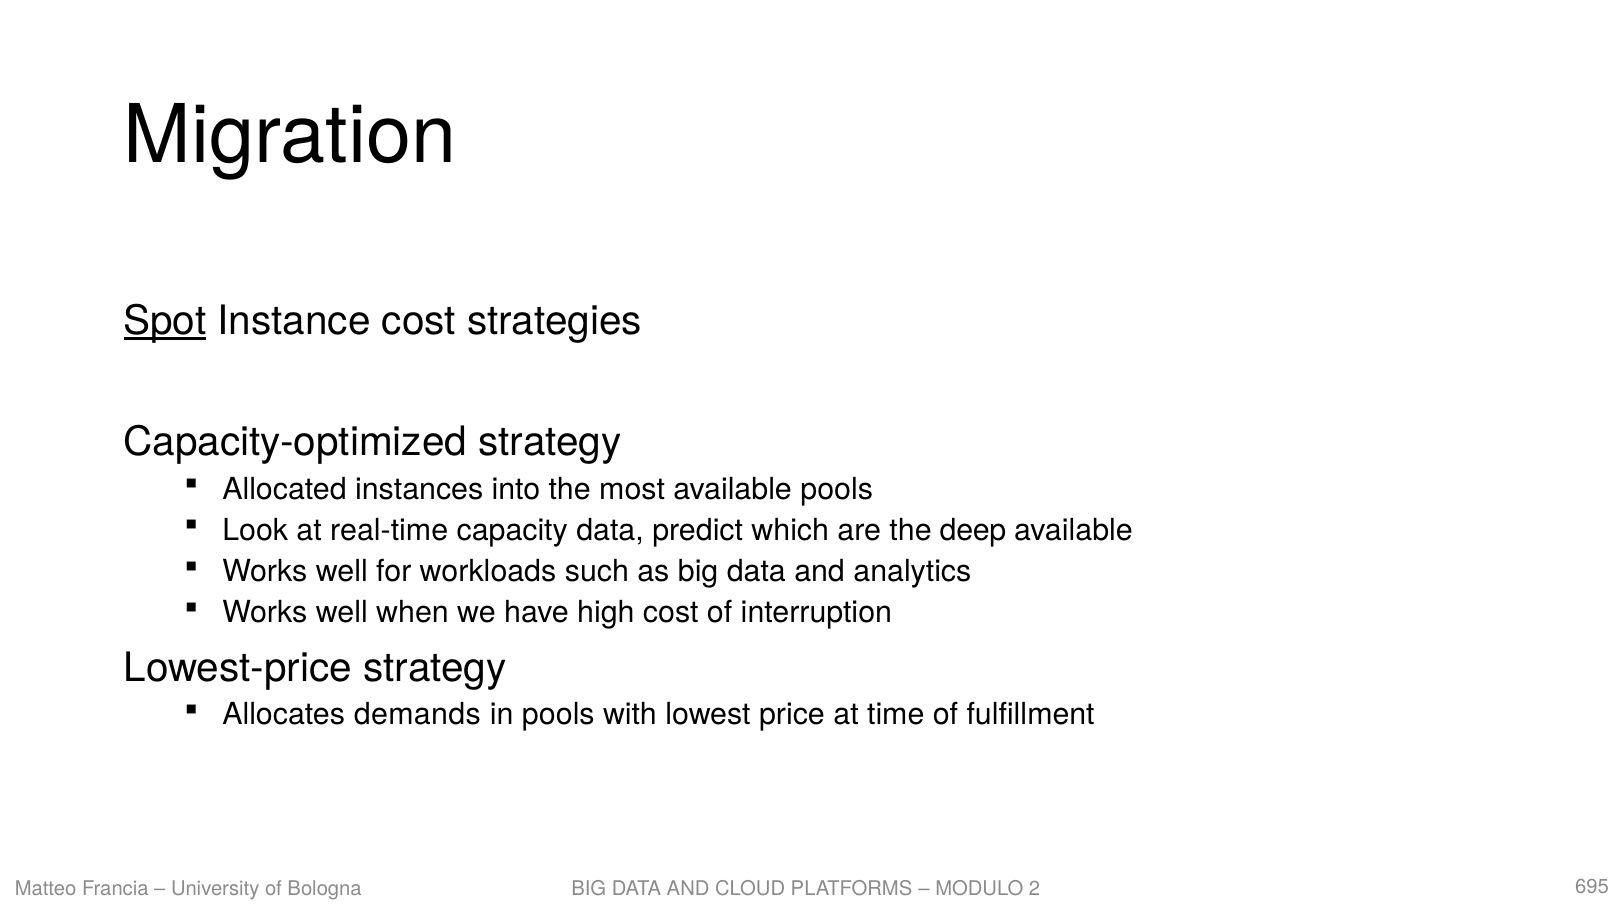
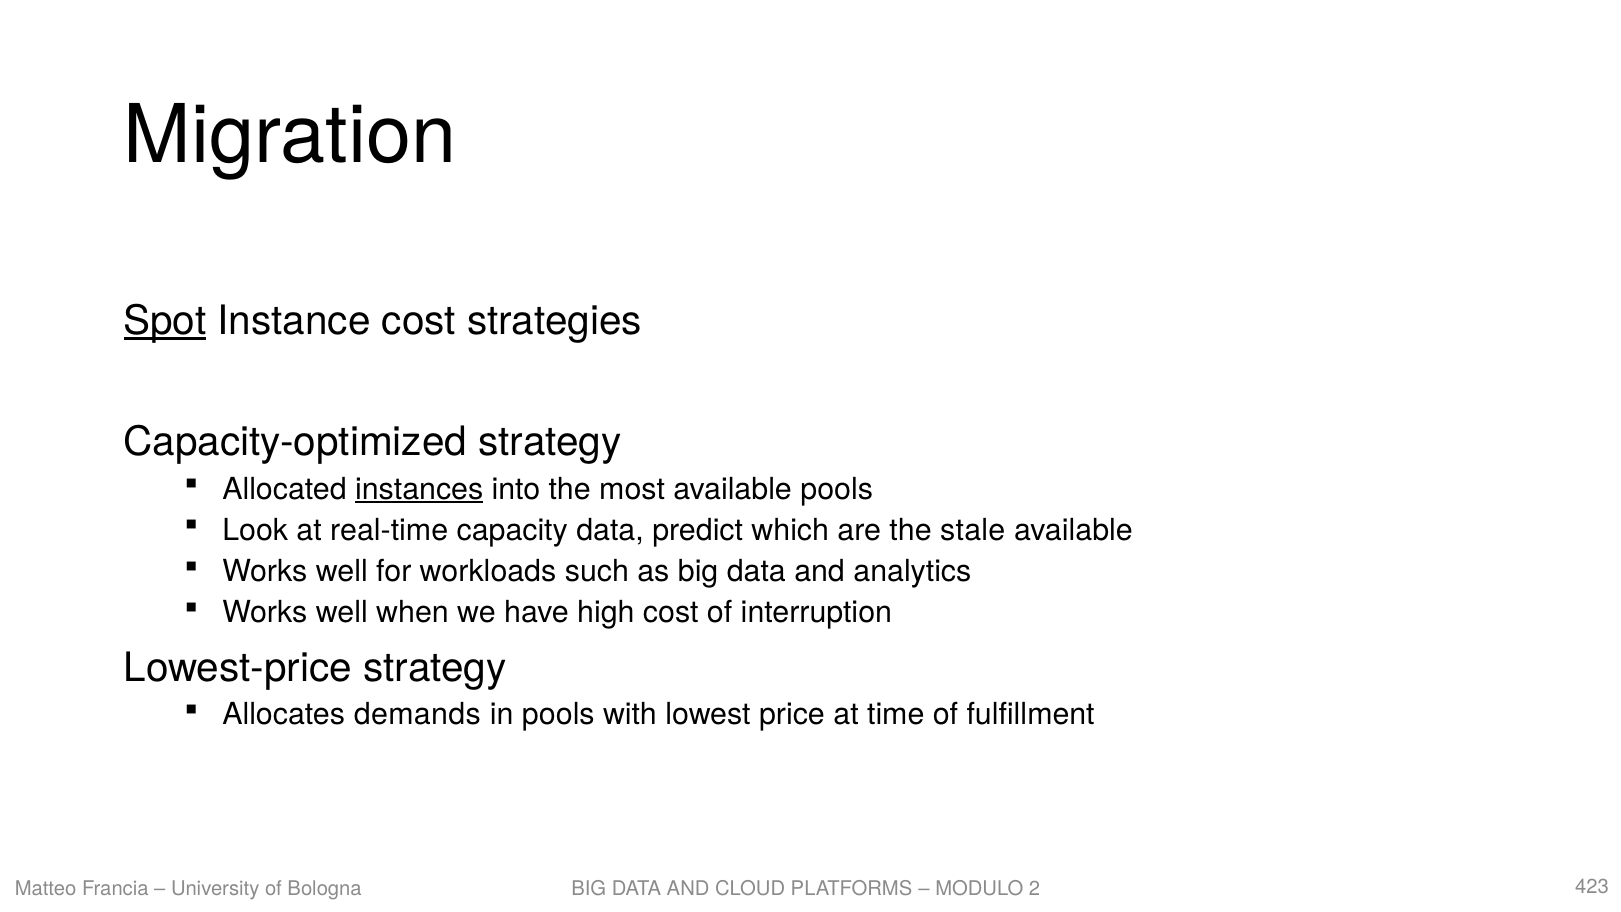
instances underline: none -> present
deep: deep -> stale
695: 695 -> 423
